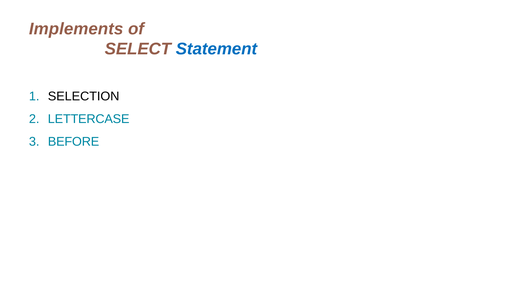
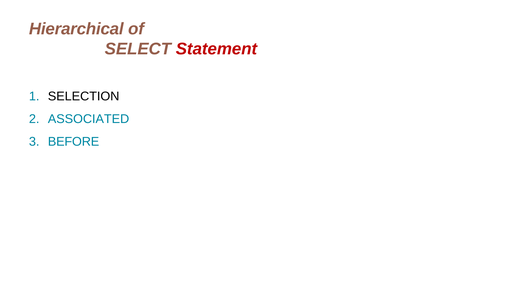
Implements: Implements -> Hierarchical
Statement colour: blue -> red
LETTERCASE: LETTERCASE -> ASSOCIATED
